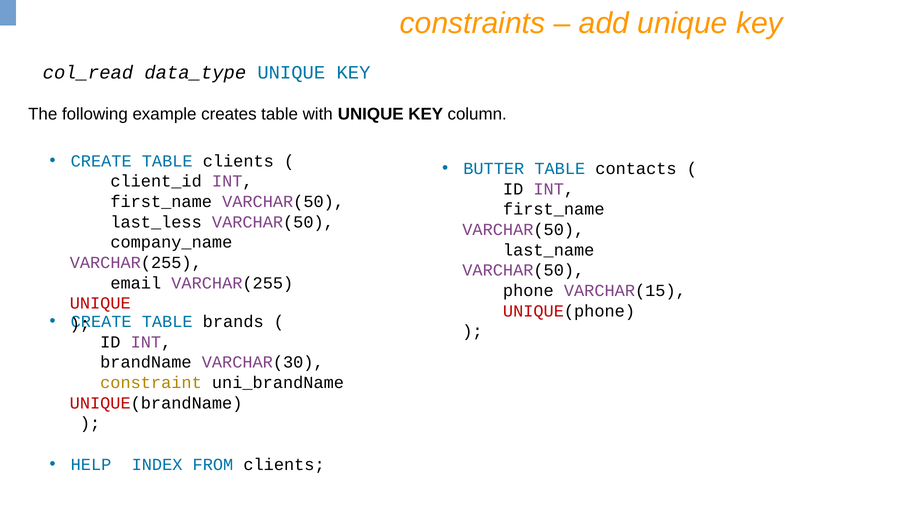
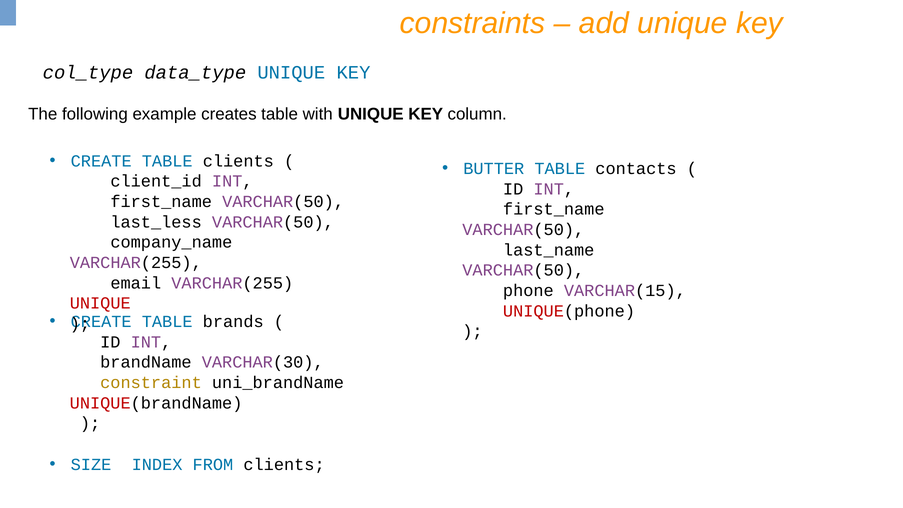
col_read: col_read -> col_type
HELP: HELP -> SIZE
